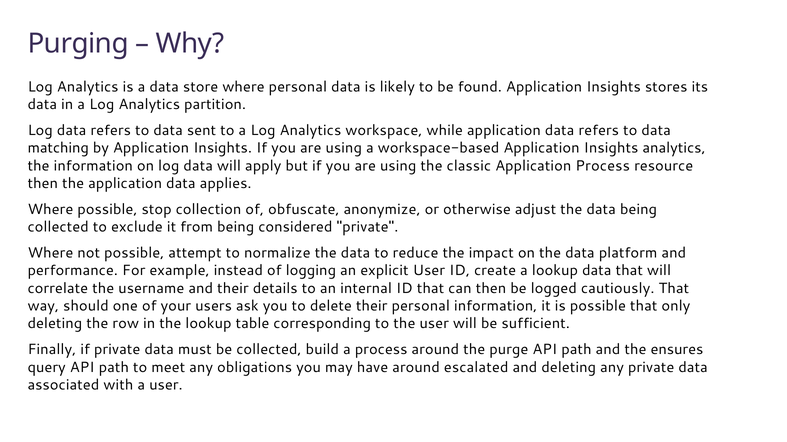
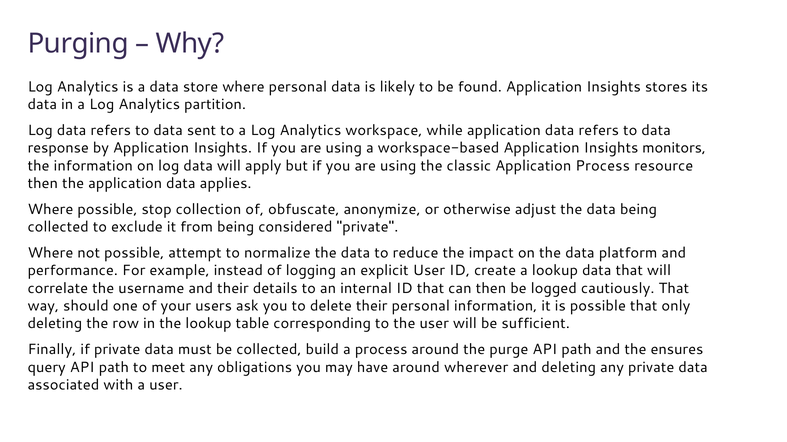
matching: matching -> response
Insights analytics: analytics -> monitors
escalated: escalated -> wherever
